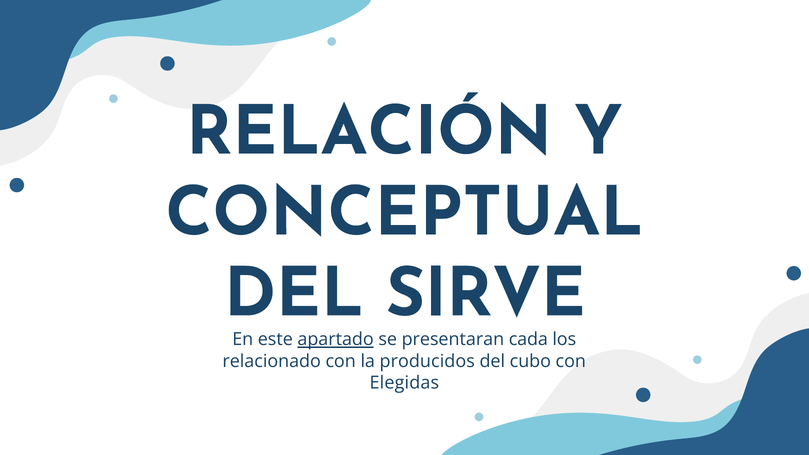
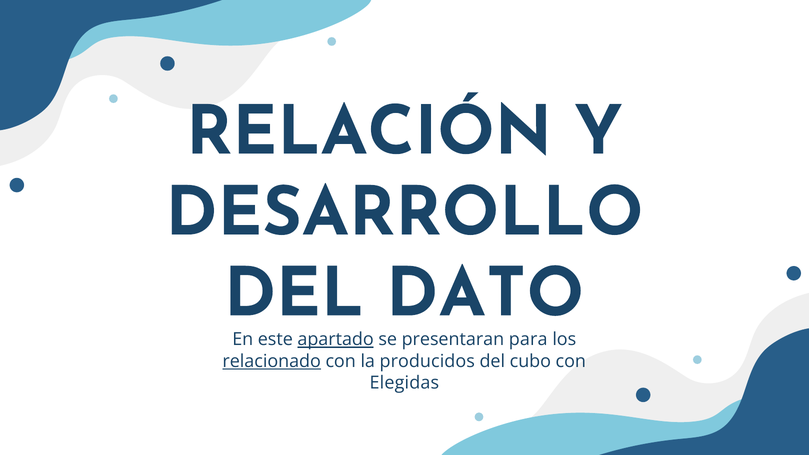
CONCEPTUAL: CONCEPTUAL -> DESARROLLO
SIRVE: SIRVE -> DATO
cada: cada -> para
relacionado underline: none -> present
